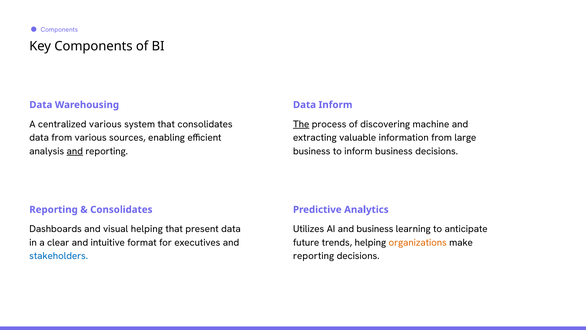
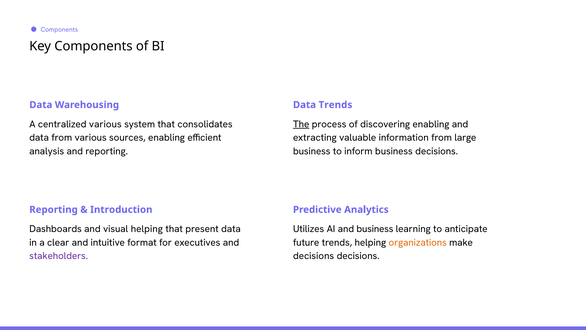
Data Inform: Inform -> Trends
discovering machine: machine -> enabling
and at (75, 151) underline: present -> none
Consolidates at (121, 209): Consolidates -> Introduction
stakeholders colour: blue -> purple
reporting at (314, 256): reporting -> decisions
